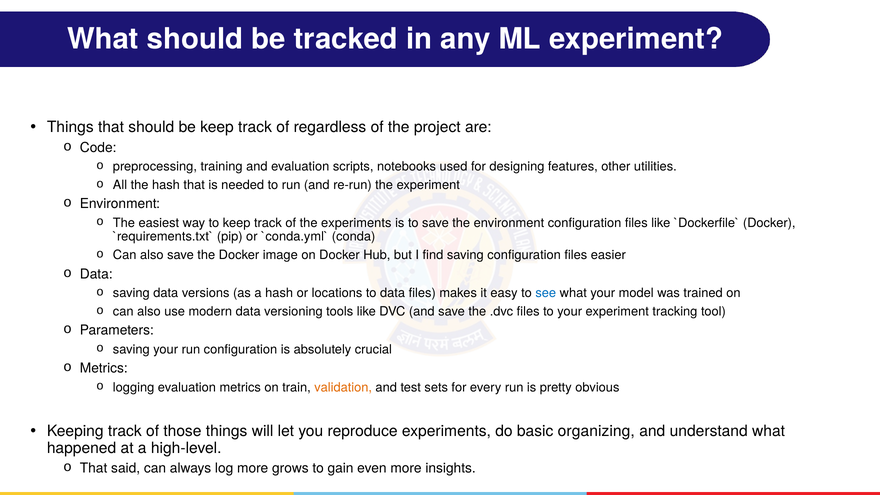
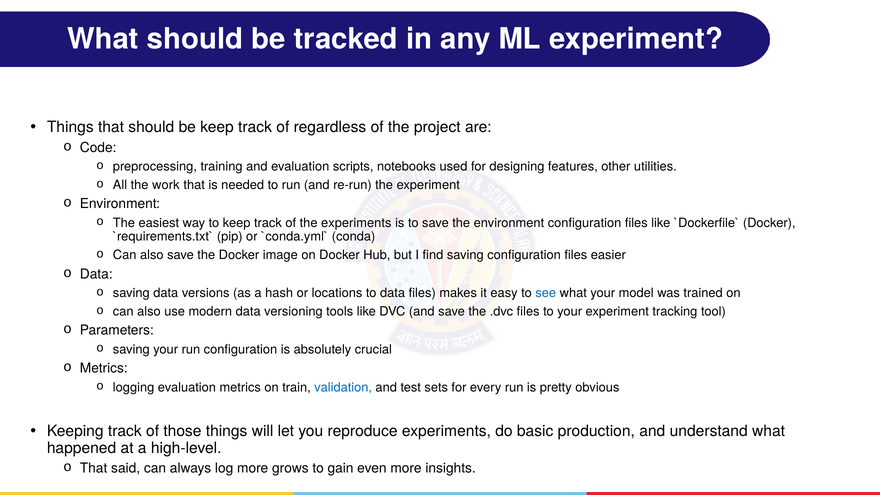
the hash: hash -> work
validation colour: orange -> blue
organizing: organizing -> production
